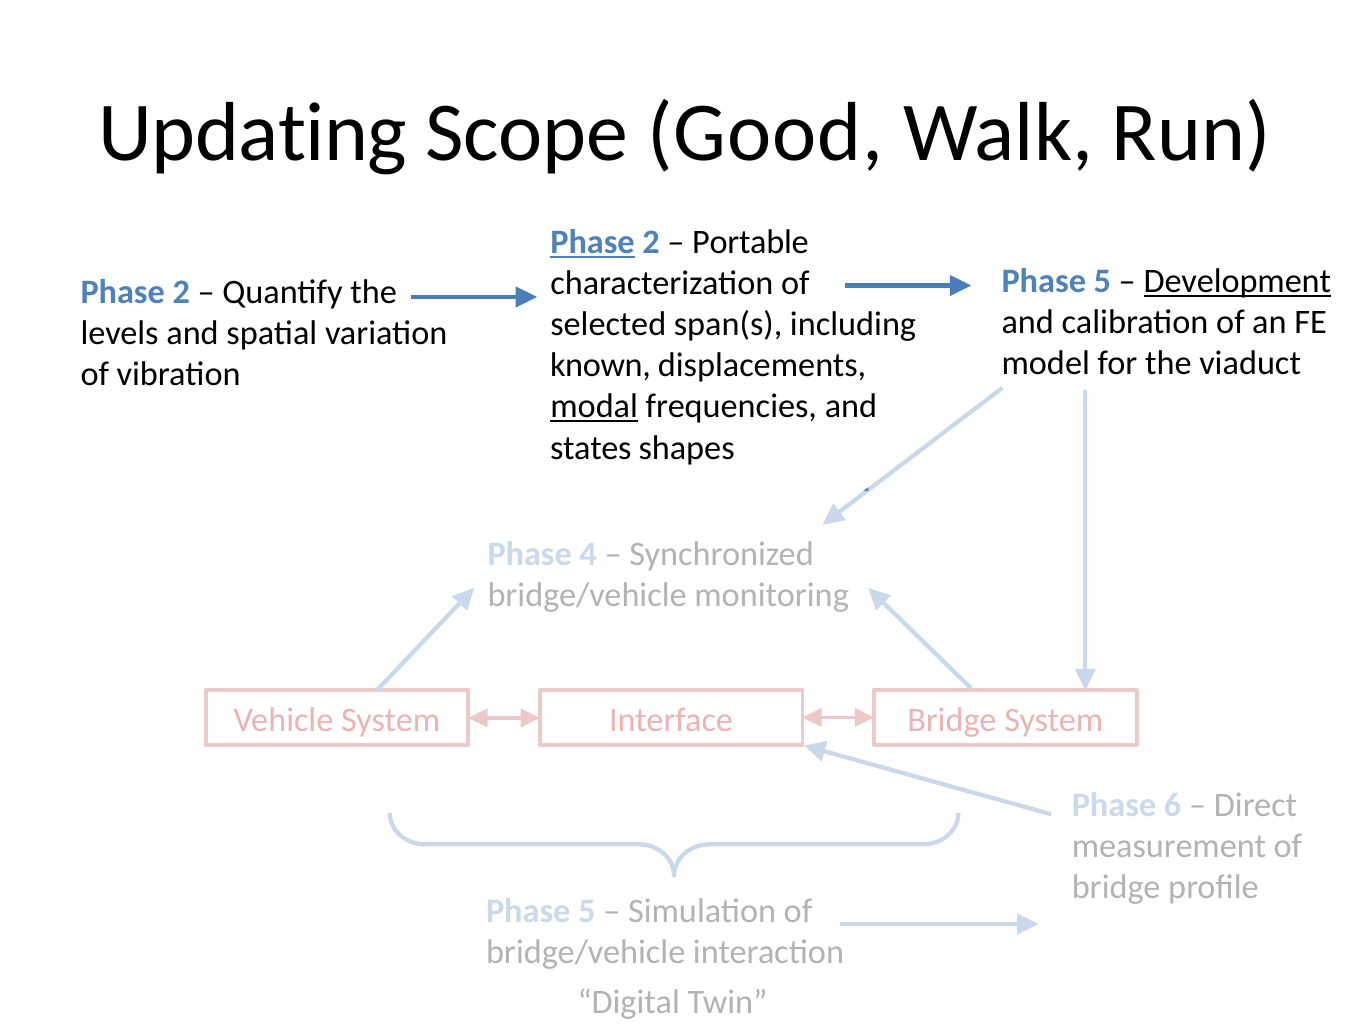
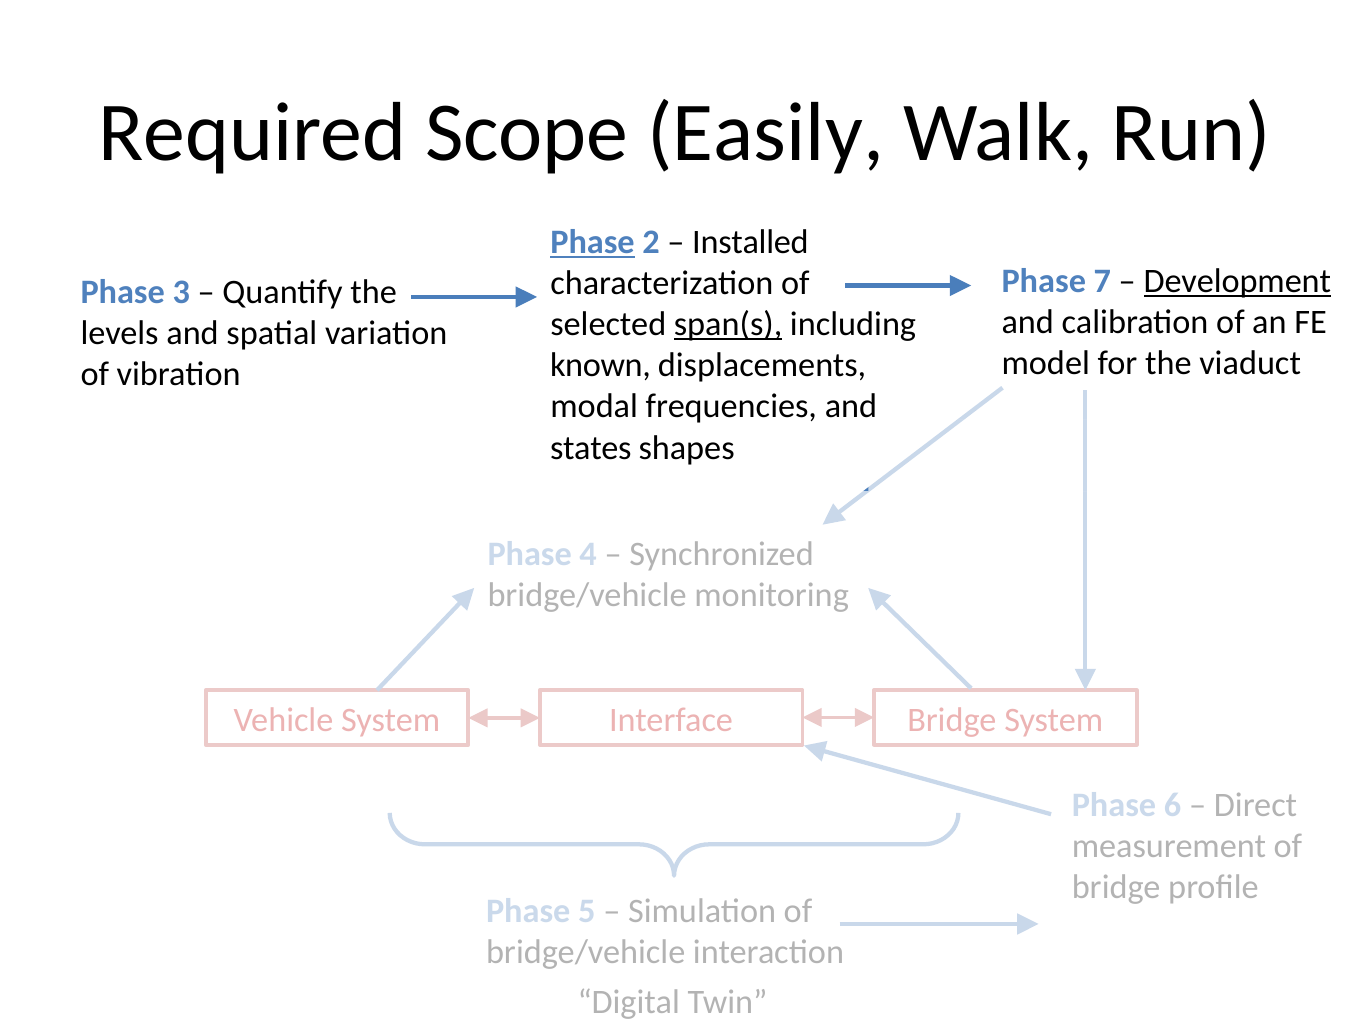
Updating: Updating -> Required
Good: Good -> Easily
Portable: Portable -> Installed
5 at (1102, 281): 5 -> 7
2 at (181, 292): 2 -> 3
span(s underline: none -> present
modal underline: present -> none
